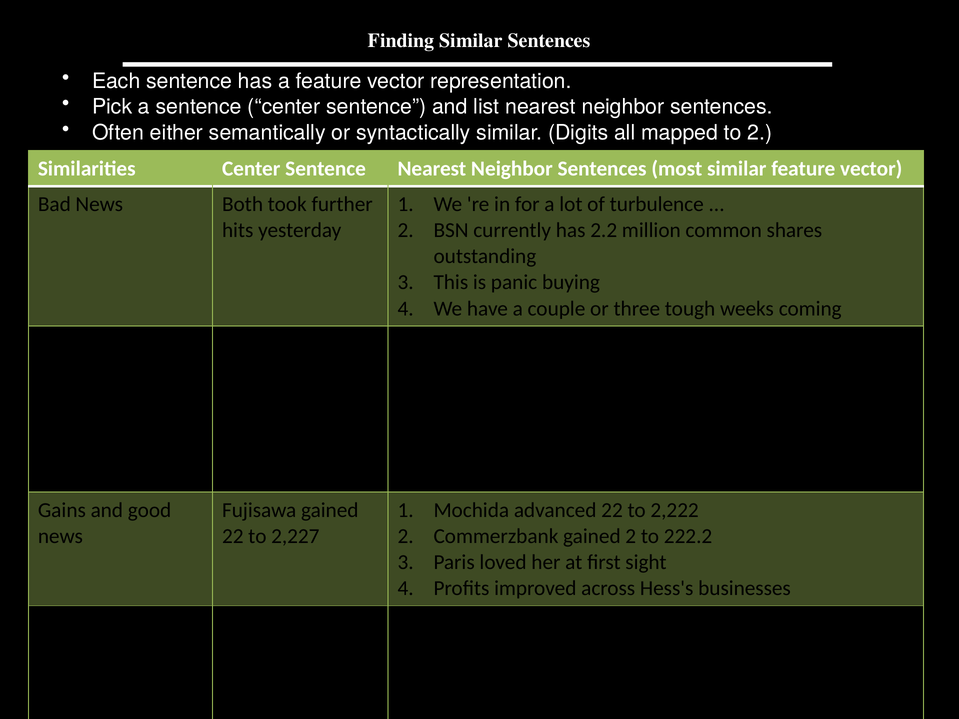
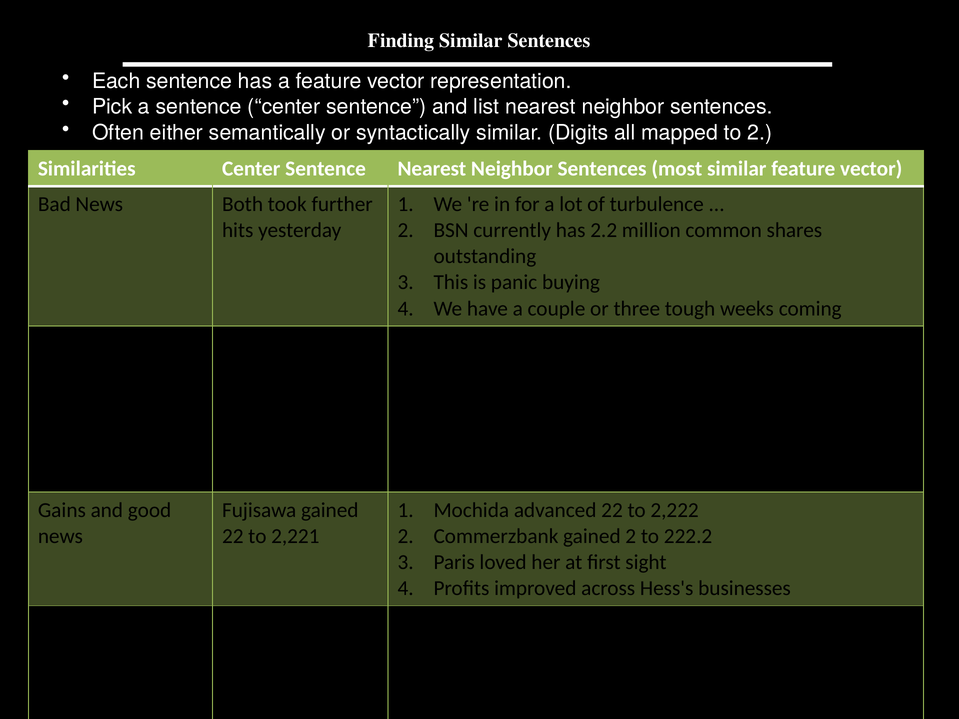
2,227: 2,227 -> 2,221
